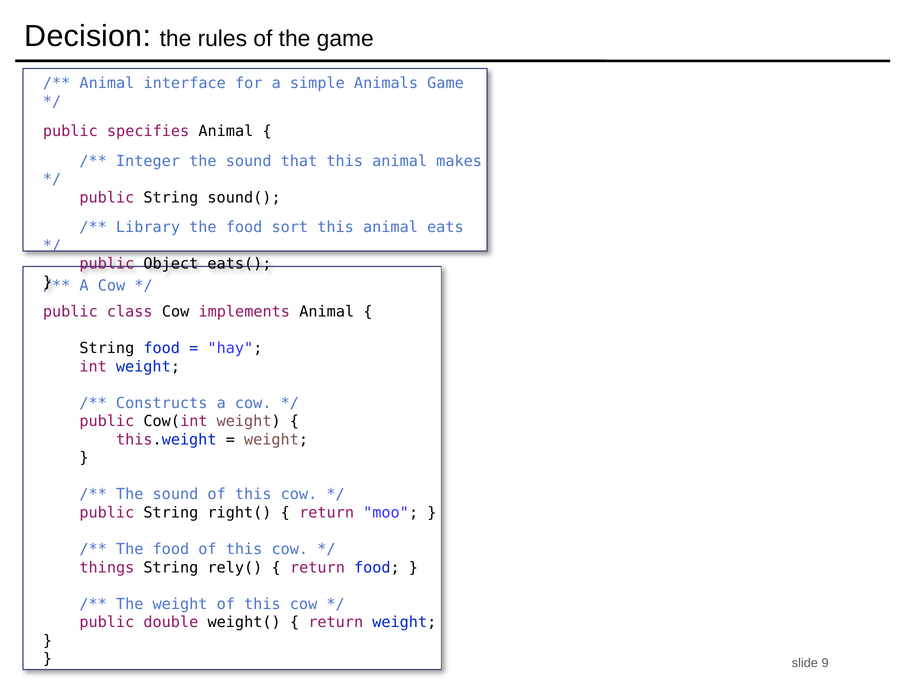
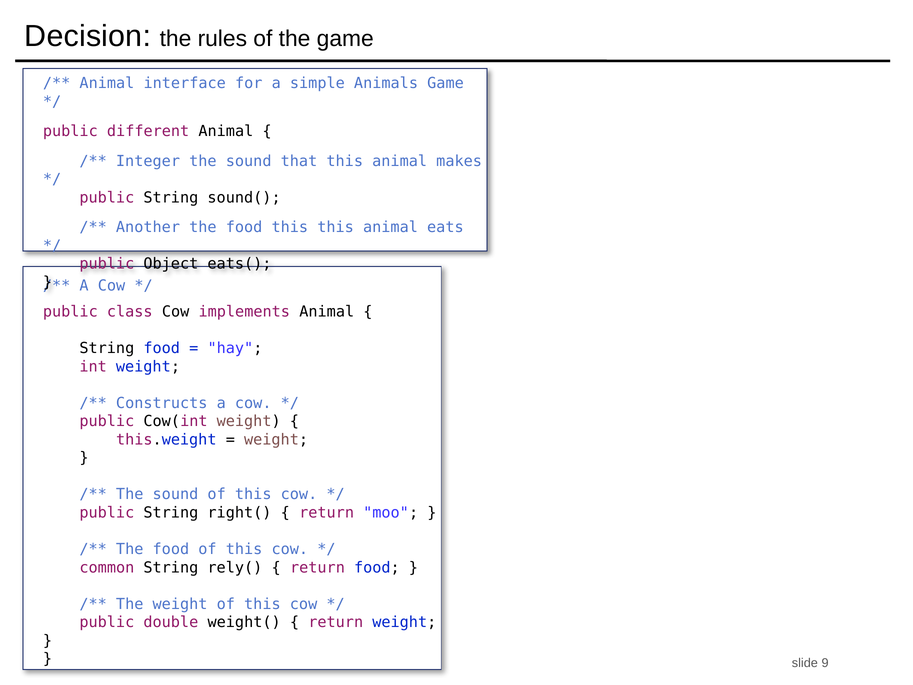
specifies: specifies -> different
Library: Library -> Another
food sort: sort -> this
things: things -> common
